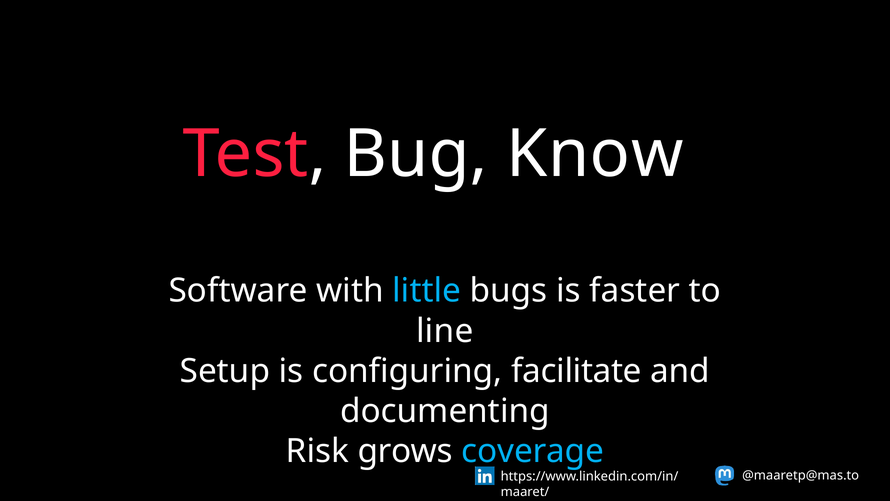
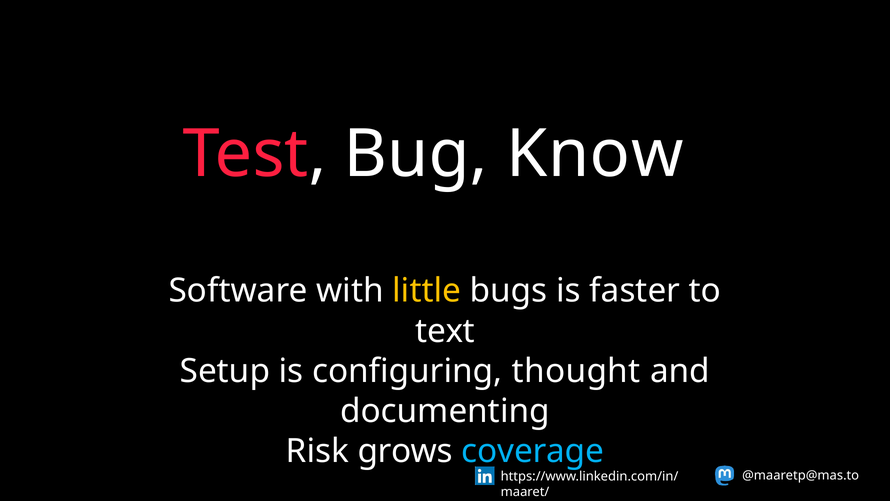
little colour: light blue -> yellow
line: line -> text
facilitate: facilitate -> thought
